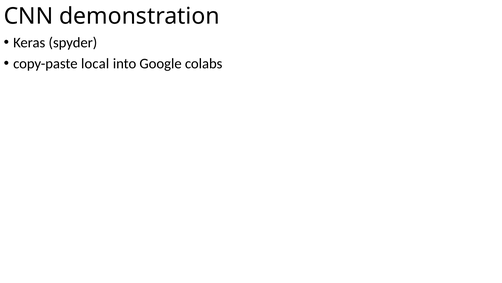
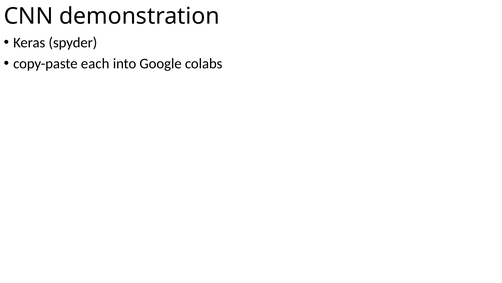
local: local -> each
